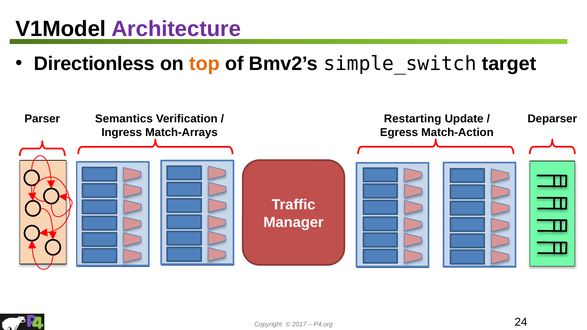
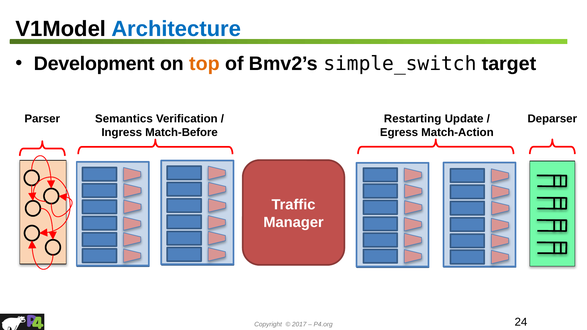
Architecture colour: purple -> blue
Directionless: Directionless -> Development
Match-Arrays: Match-Arrays -> Match-Before
